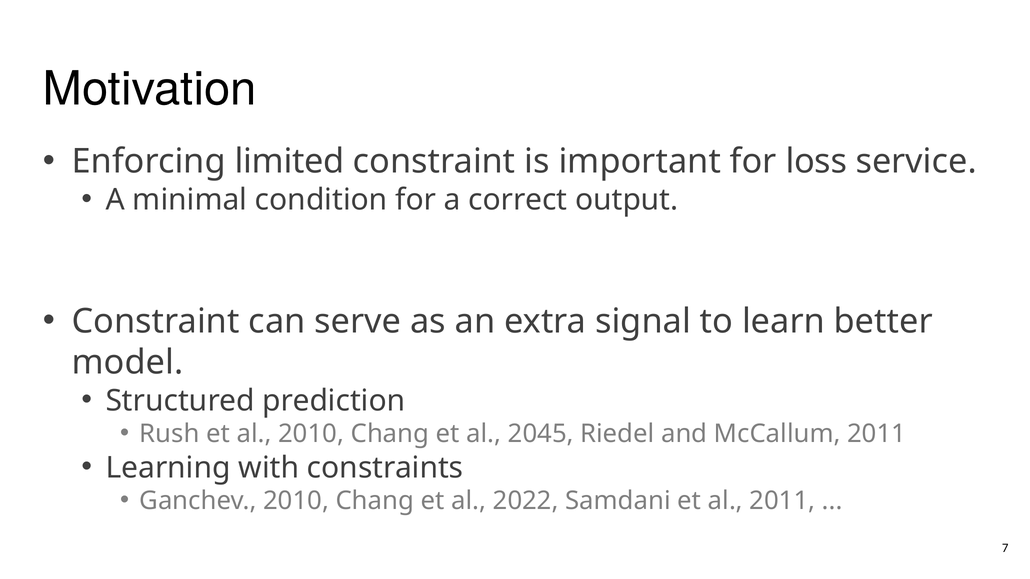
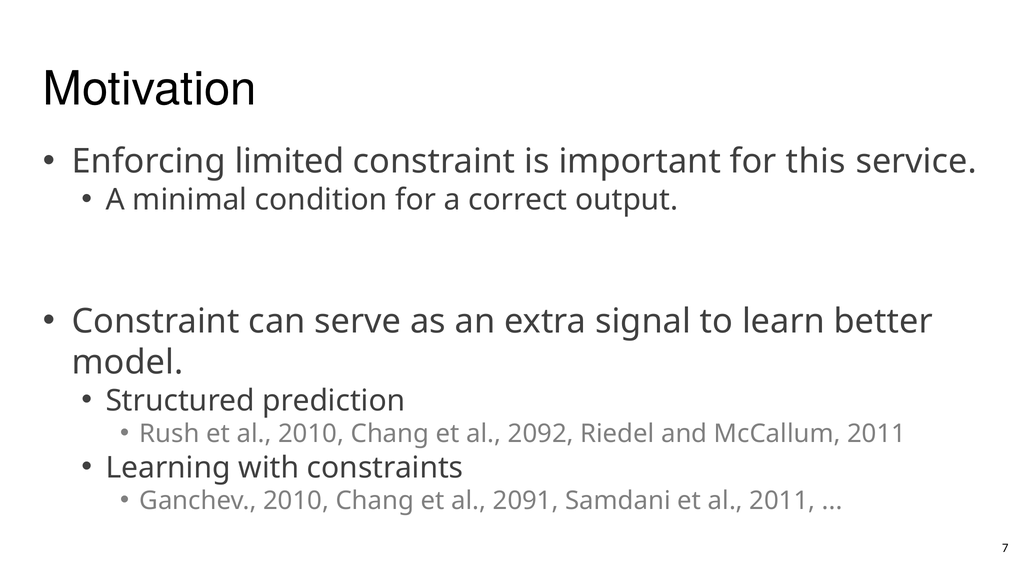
loss: loss -> this
2045: 2045 -> 2092
2022: 2022 -> 2091
